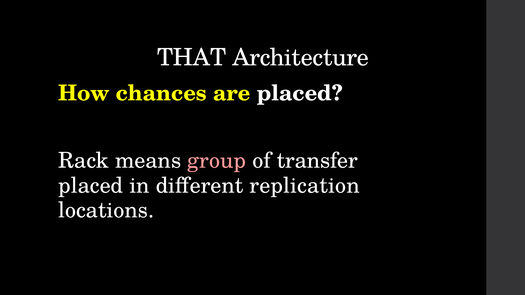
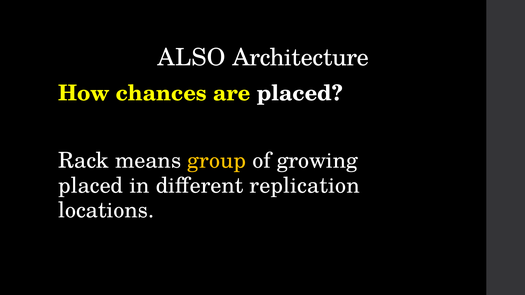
THAT: THAT -> ALSO
group colour: pink -> yellow
transfer: transfer -> growing
